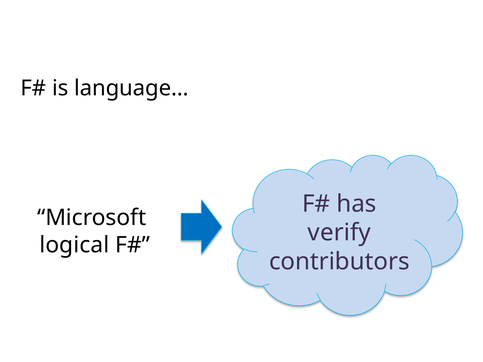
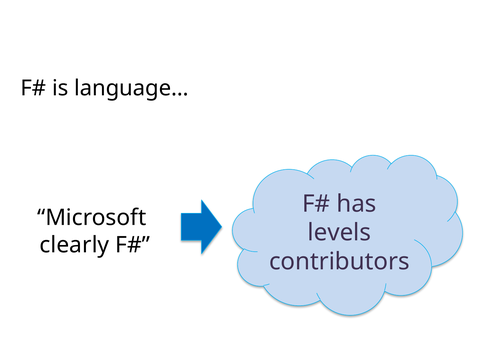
verify: verify -> levels
logical: logical -> clearly
